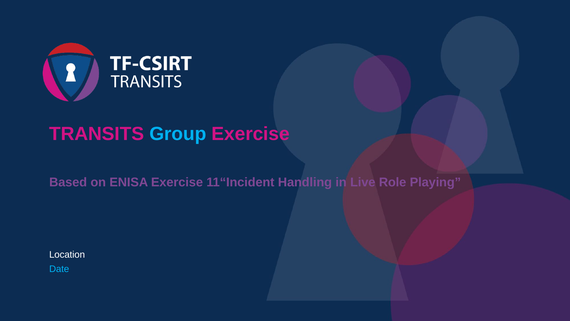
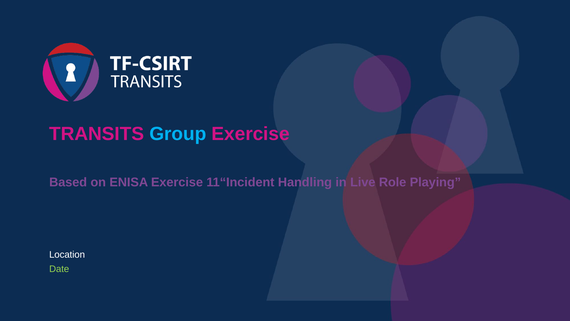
Date colour: light blue -> light green
